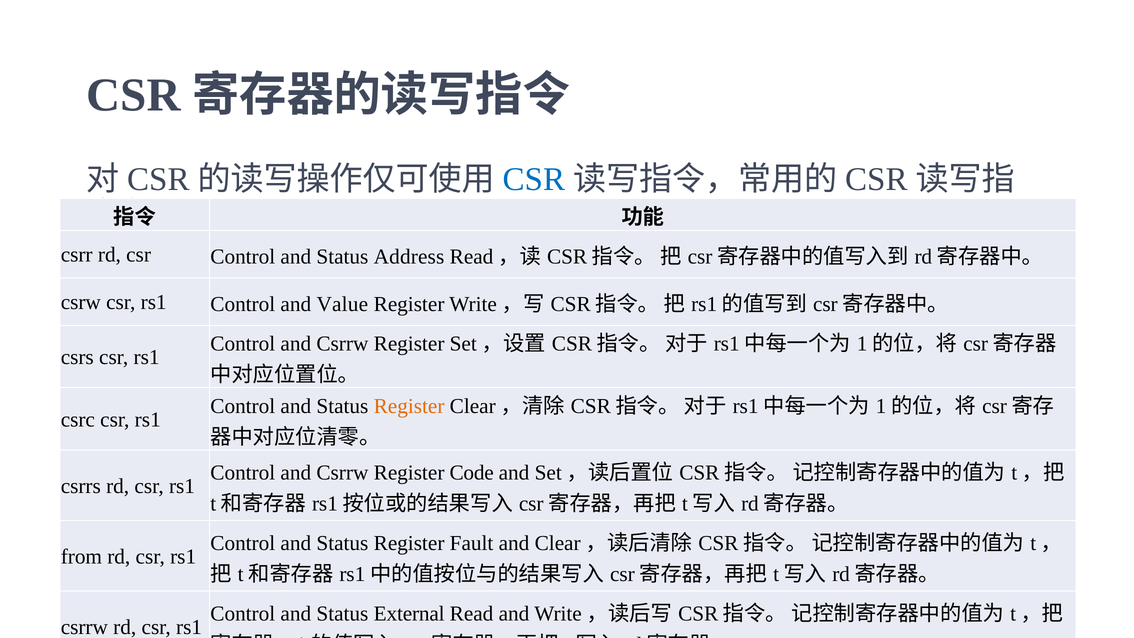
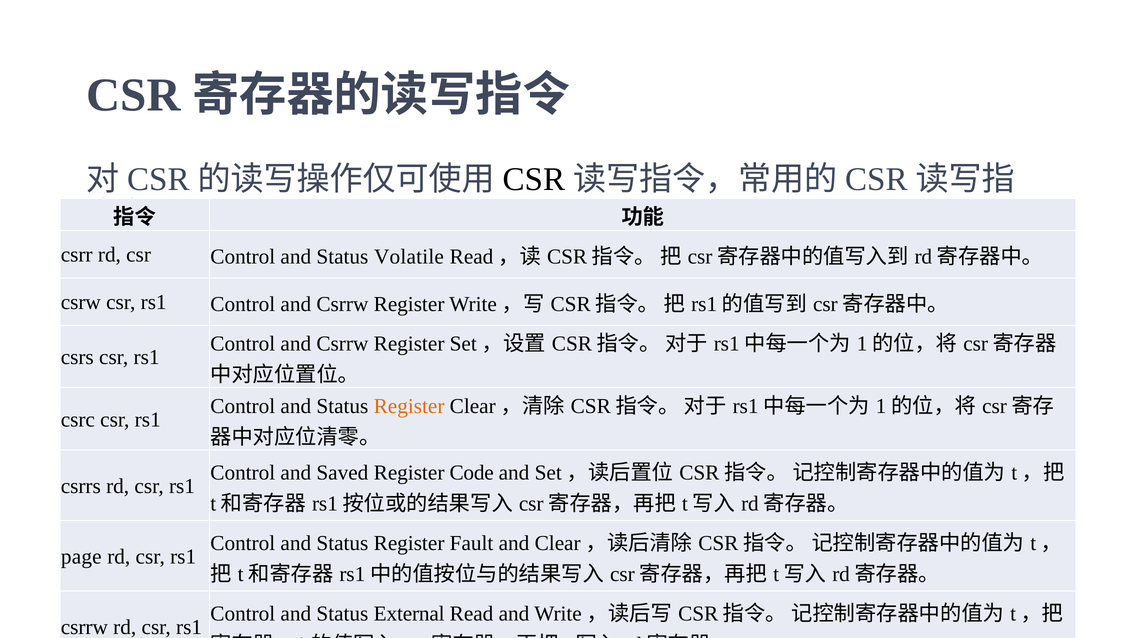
CSR at (534, 179) colour: blue -> black
Address: Address -> Volatile
Value at (342, 304): Value -> Csrrw
Csrrw at (342, 473): Csrrw -> Saved
from: from -> page
